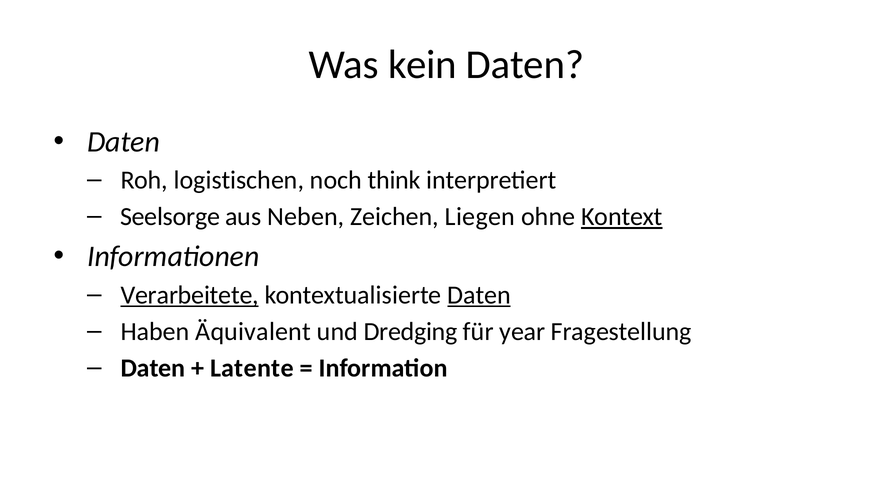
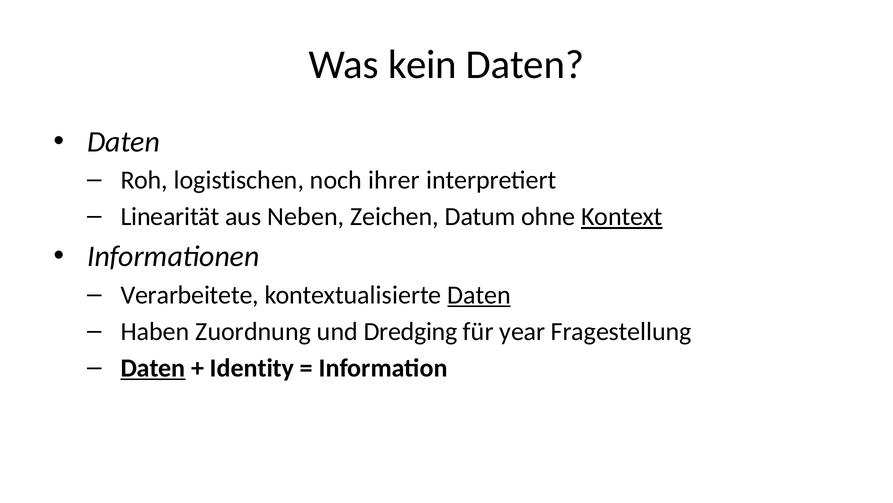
think: think -> ihrer
Seelsorge: Seelsorge -> Linearität
Liegen: Liegen -> Datum
Verarbeitete underline: present -> none
Äquivalent: Äquivalent -> Zuordnung
Daten at (153, 368) underline: none -> present
Latente: Latente -> Identity
